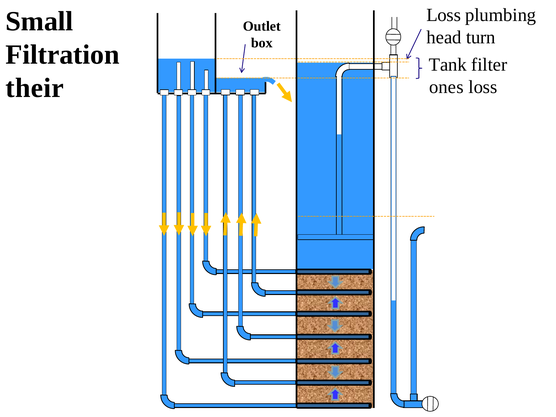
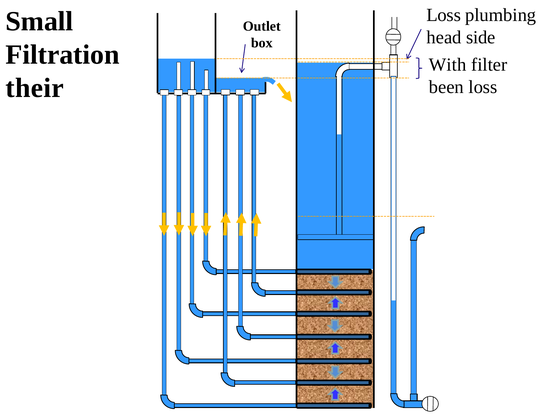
turn: turn -> side
Tank: Tank -> With
ones: ones -> been
